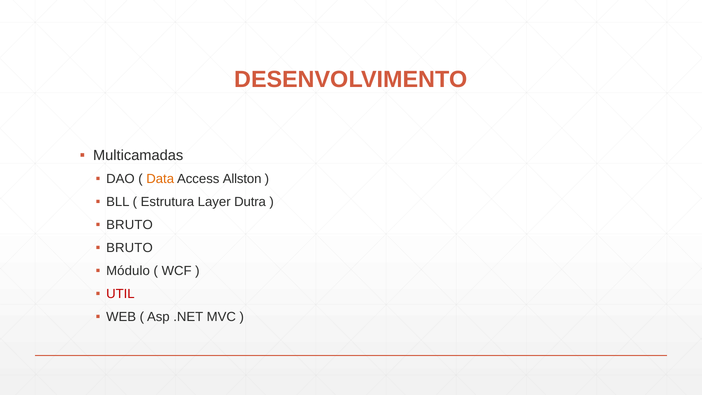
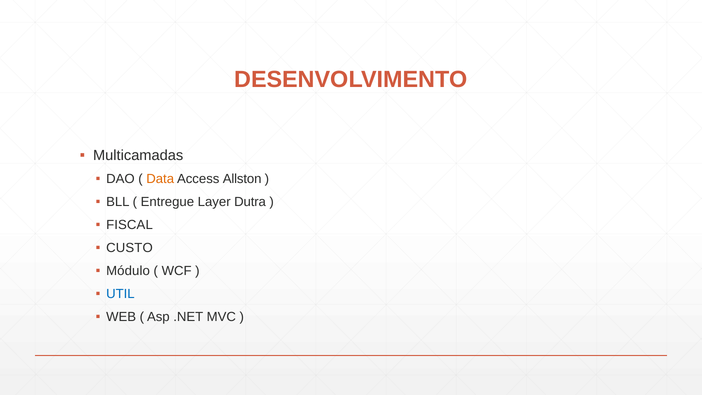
Estrutura: Estrutura -> Entregue
BRUTO at (130, 225): BRUTO -> FISCAL
BRUTO at (129, 248): BRUTO -> CUSTO
UTIL colour: red -> blue
